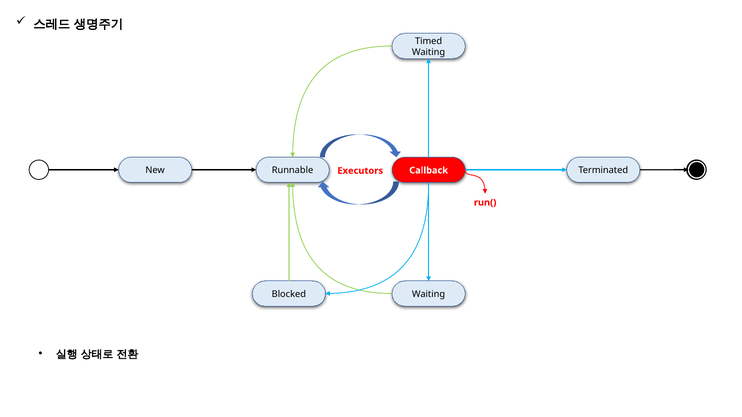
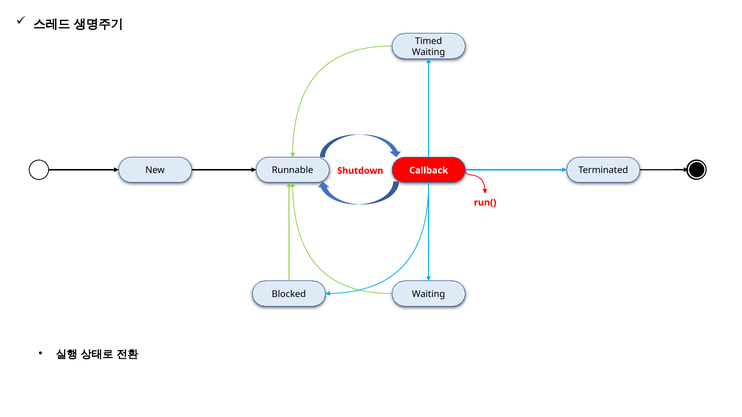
Executors: Executors -> Shutdown
